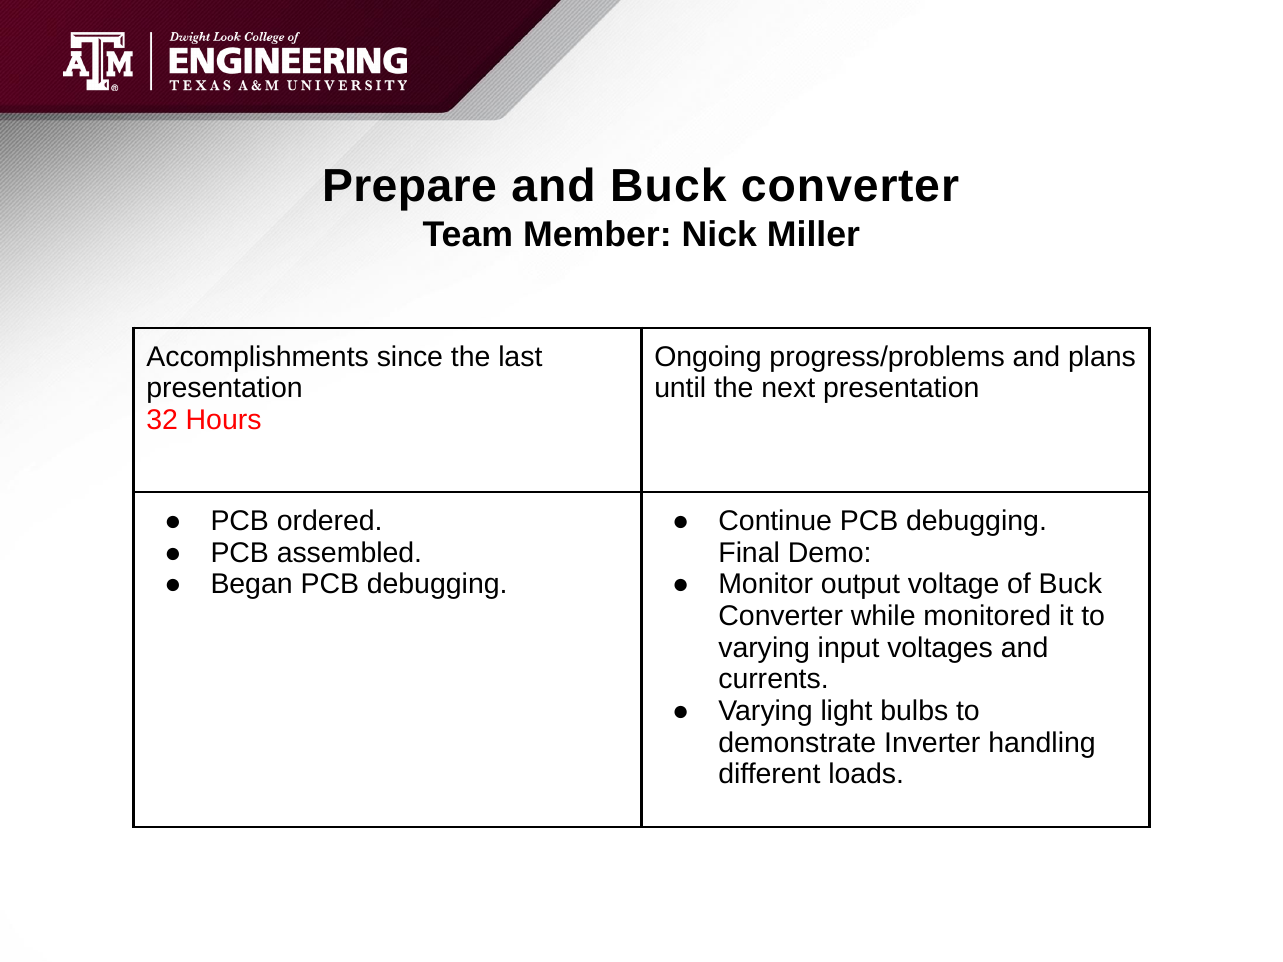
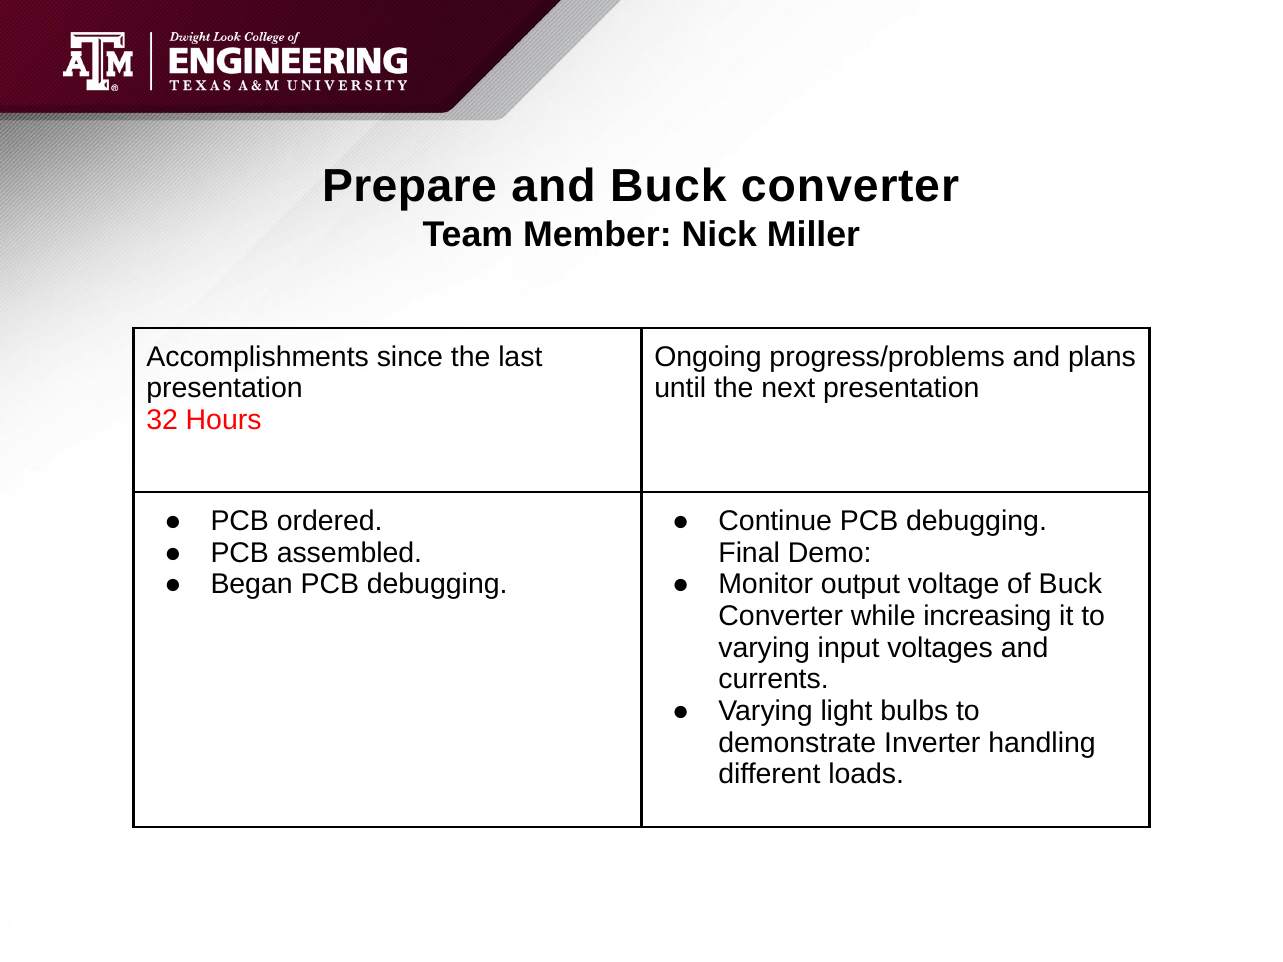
monitored: monitored -> increasing
